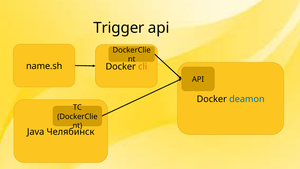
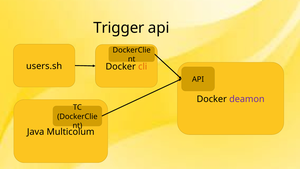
name.sh: name.sh -> users.sh
deamon colour: blue -> purple
Челябинск: Челябинск -> Multicolum
